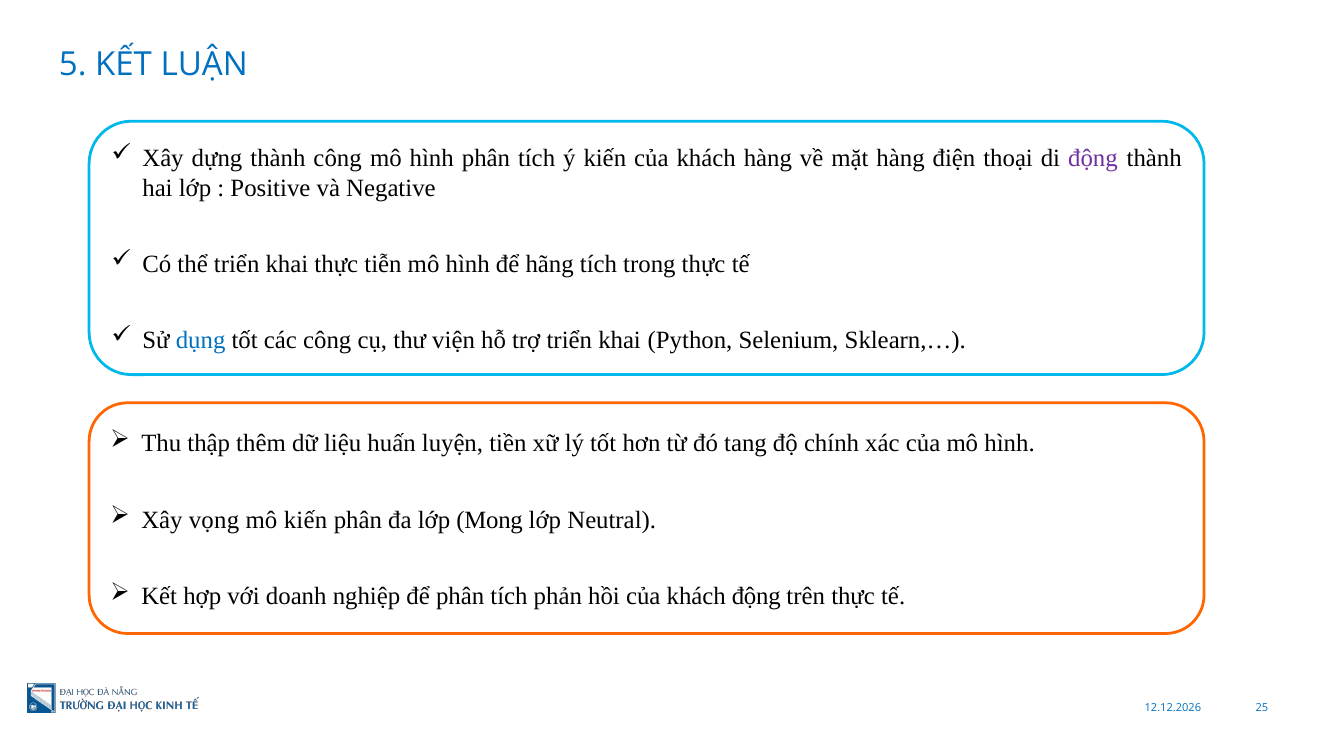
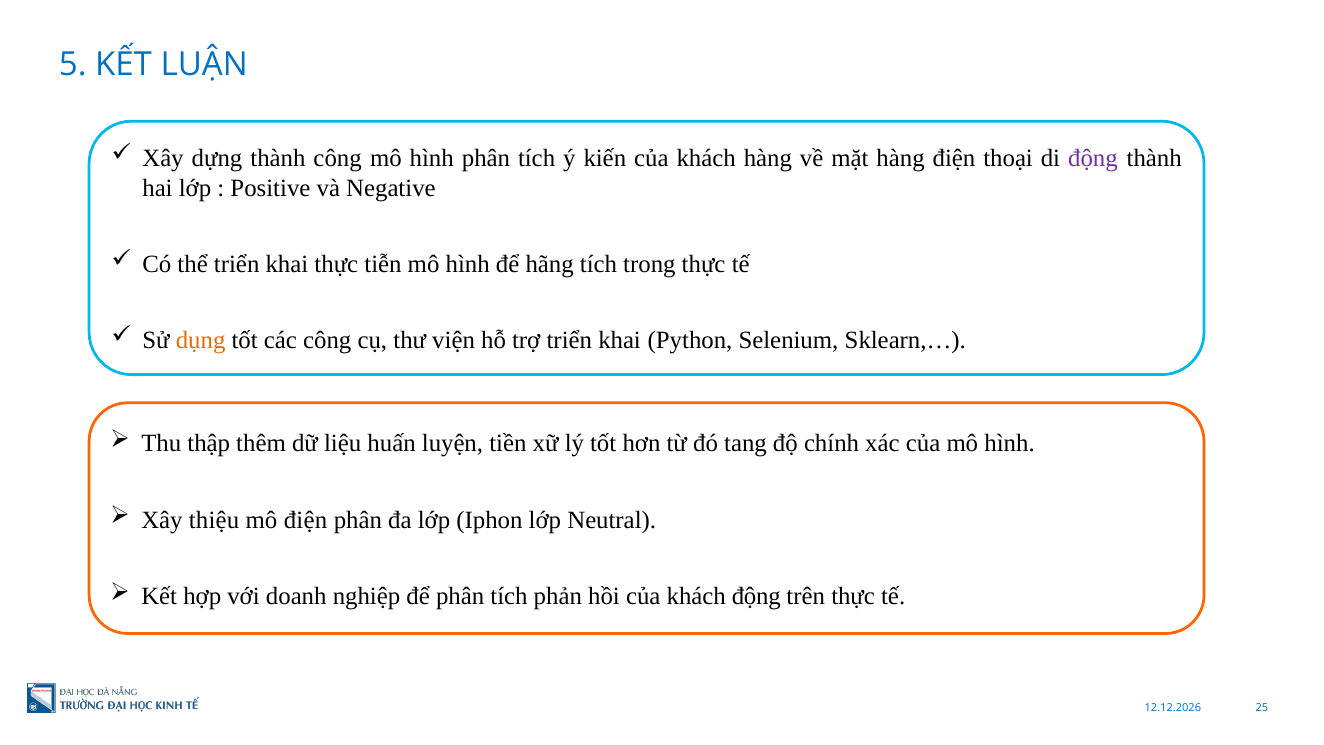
dụng colour: blue -> orange
vọng: vọng -> thiệu
mô kiến: kiến -> điện
Mong: Mong -> Iphon
